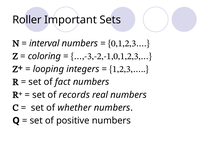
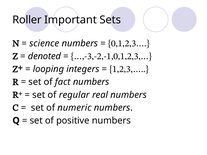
interval: interval -> science
coloring: coloring -> denoted
records: records -> regular
whether: whether -> numeric
